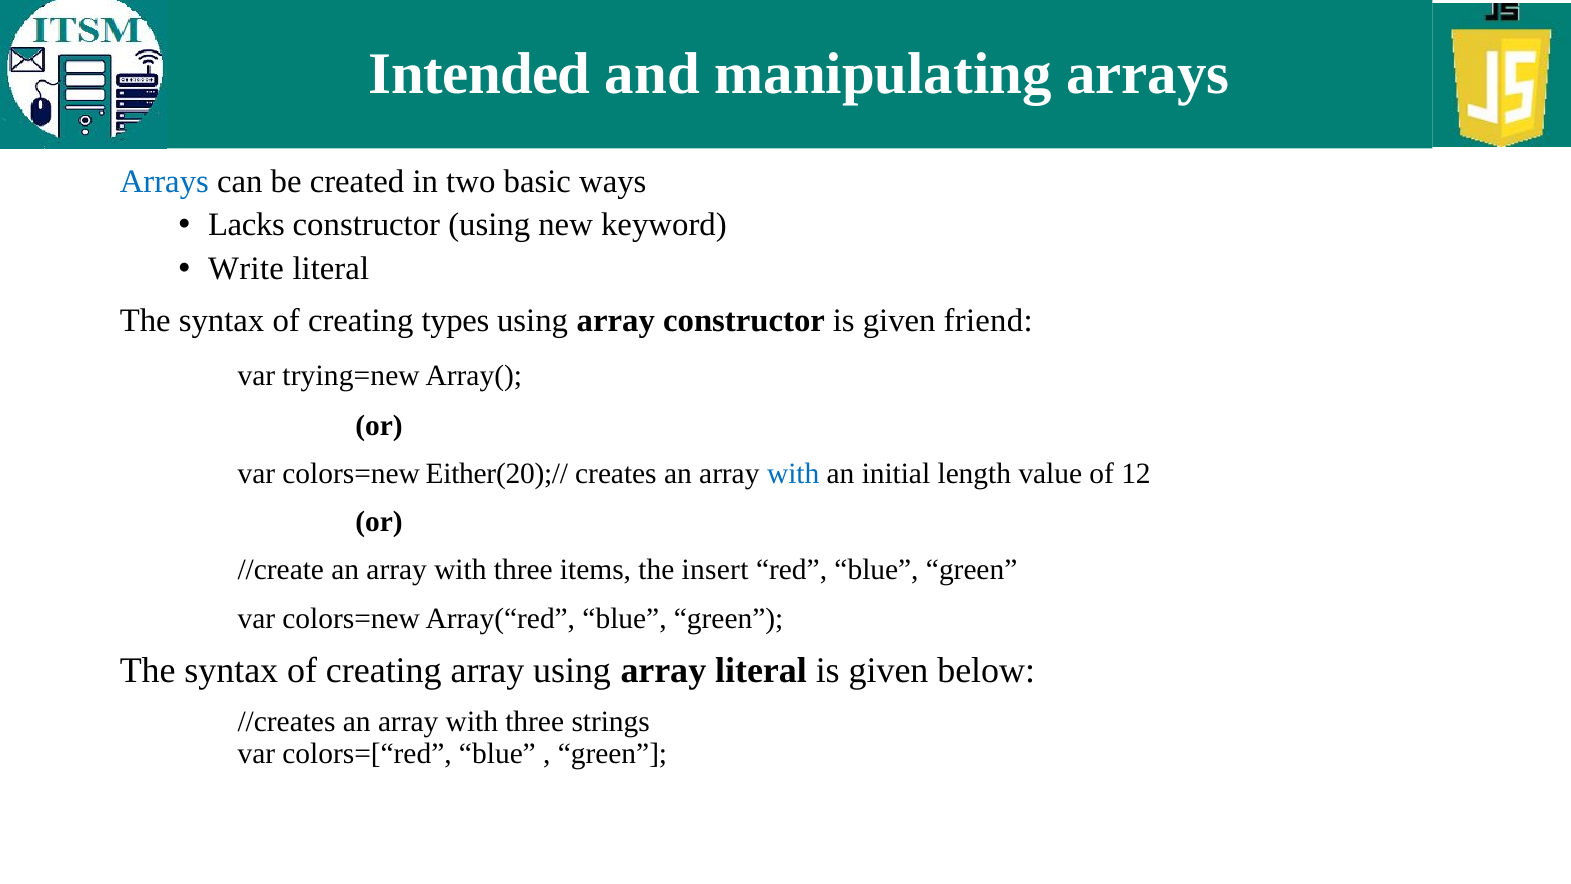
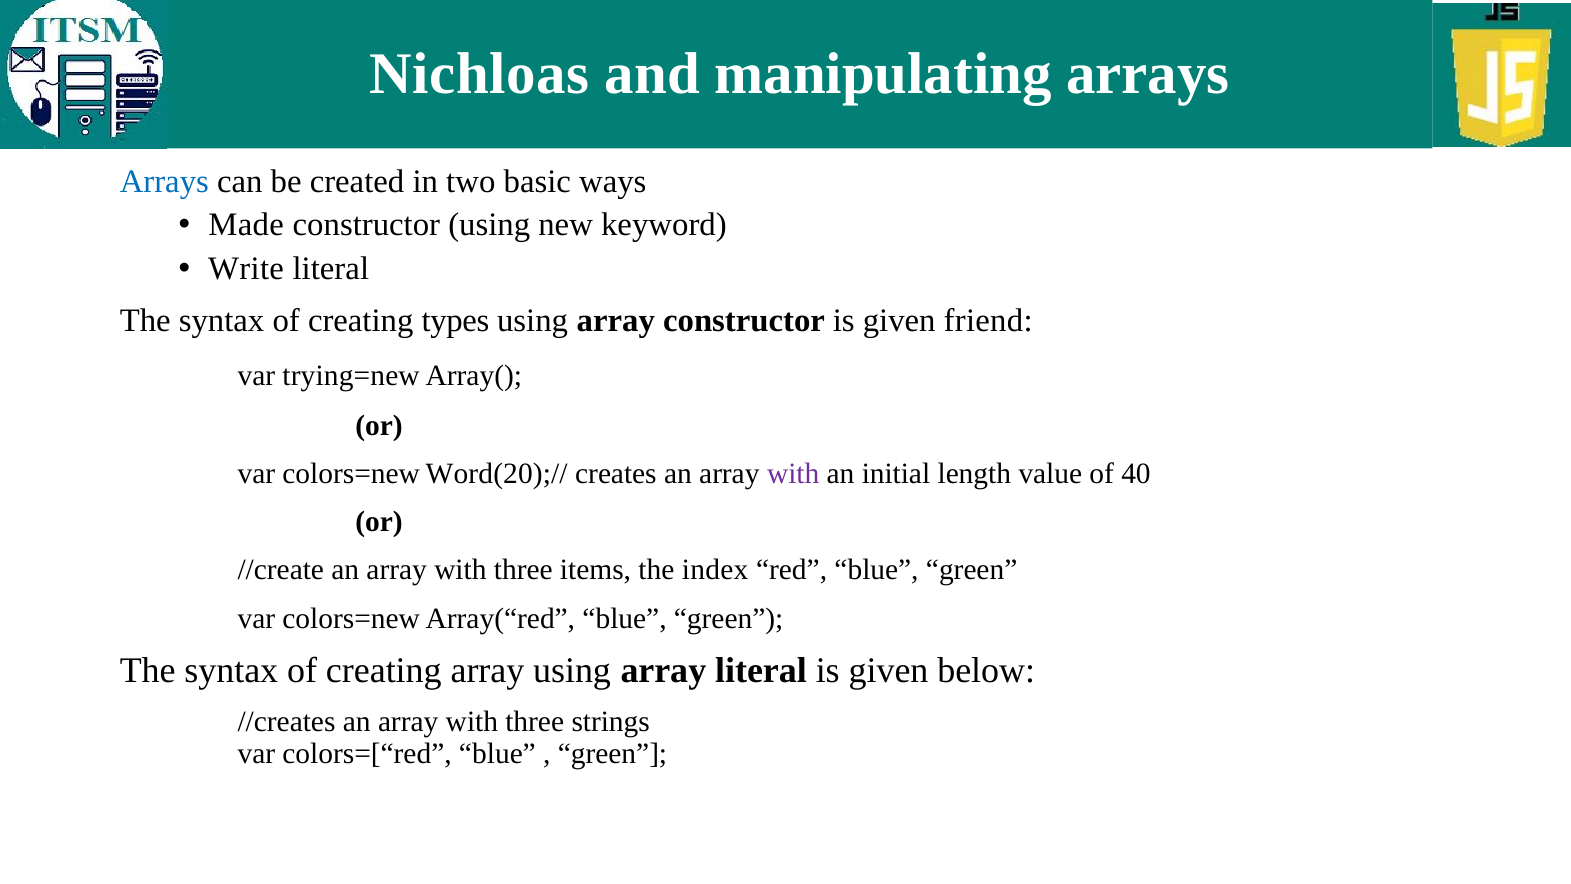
Intended: Intended -> Nichloas
Lacks: Lacks -> Made
Either(20);//: Either(20);// -> Word(20);//
with at (793, 474) colour: blue -> purple
12: 12 -> 40
insert: insert -> index
